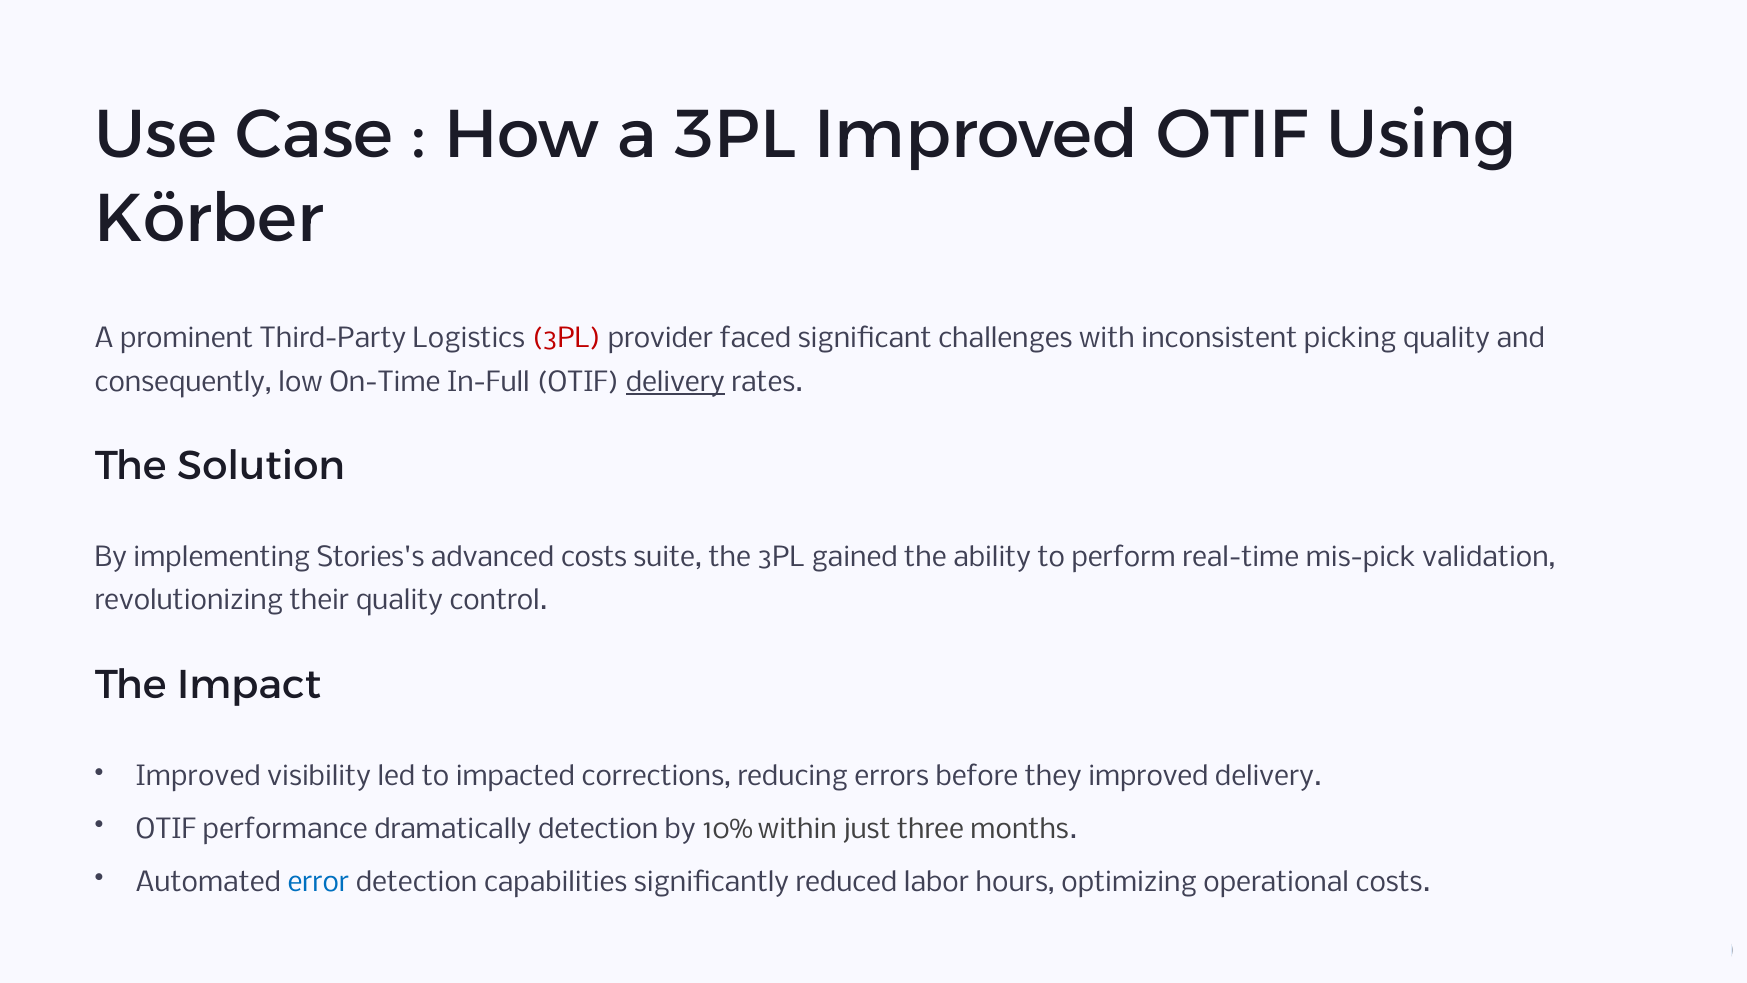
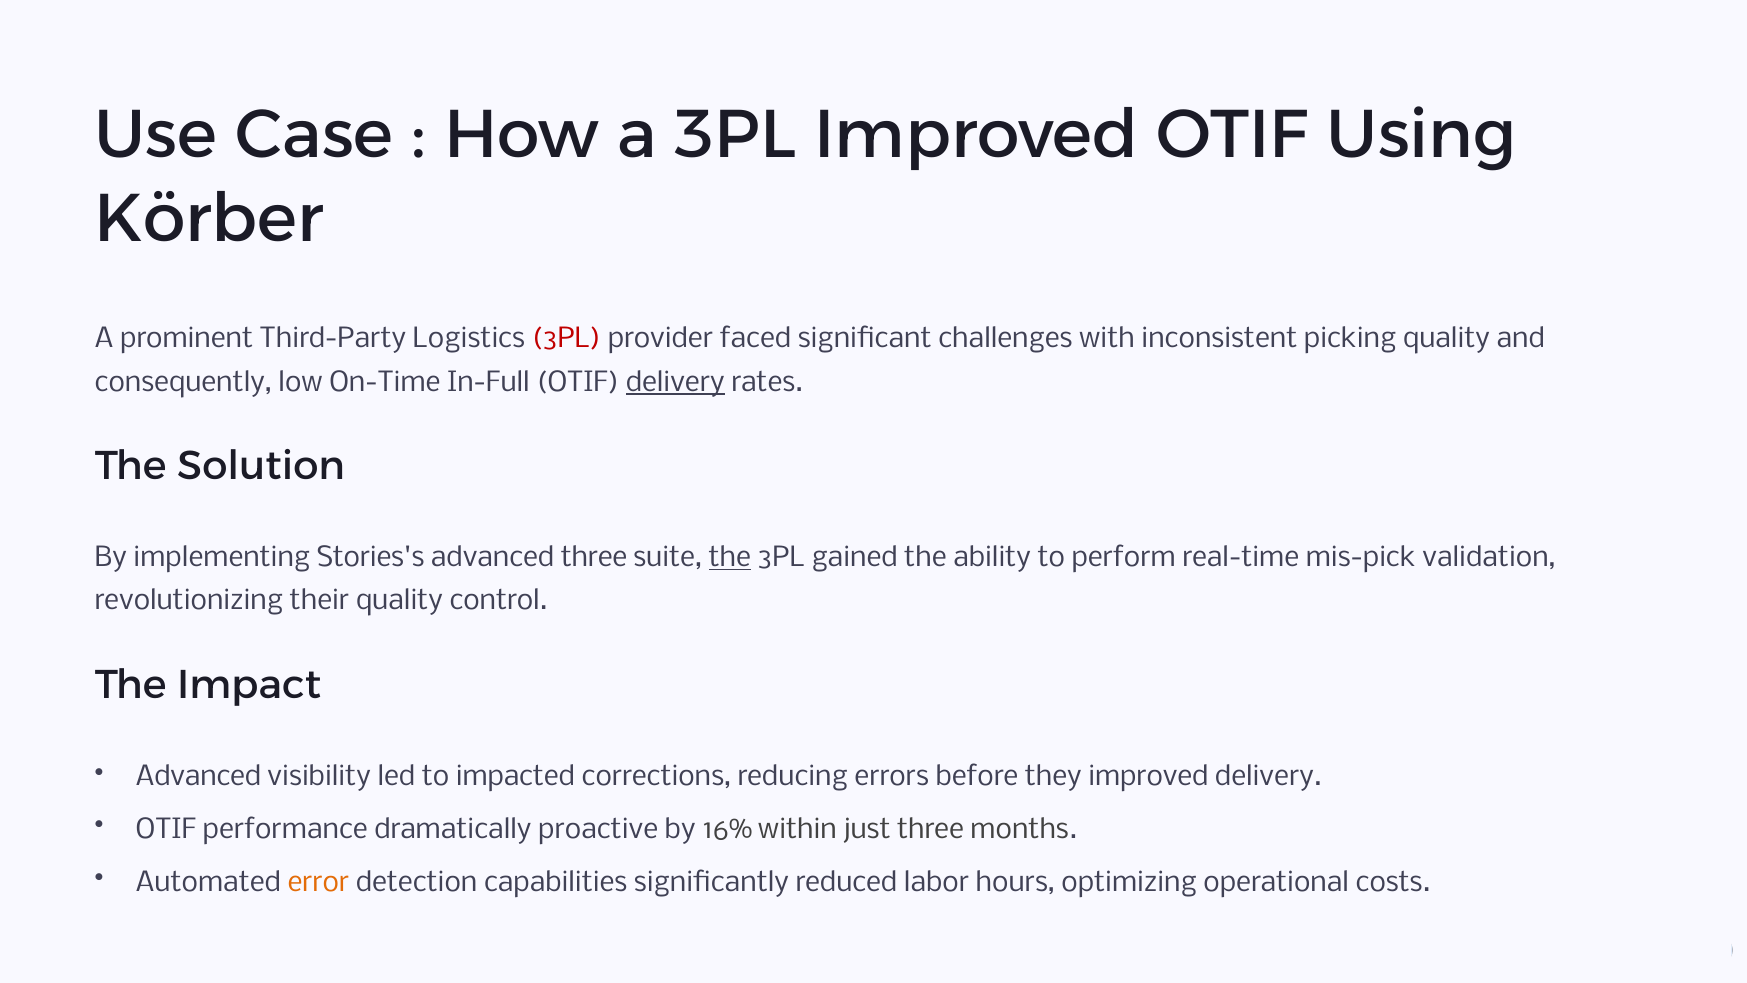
advanced costs: costs -> three
the at (730, 558) underline: none -> present
Improved at (198, 776): Improved -> Advanced
dramatically detection: detection -> proactive
10%: 10% -> 16%
error colour: blue -> orange
